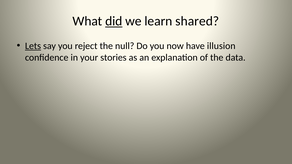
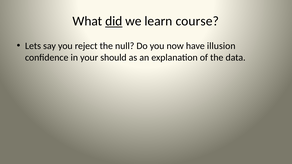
shared: shared -> course
Lets underline: present -> none
stories: stories -> should
